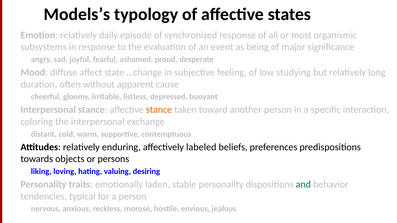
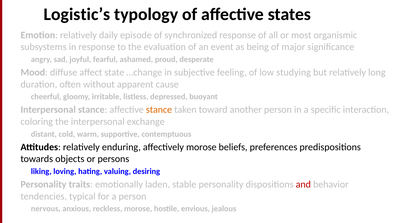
Models’s: Models’s -> Logistic’s
affectively labeled: labeled -> morose
and colour: green -> red
